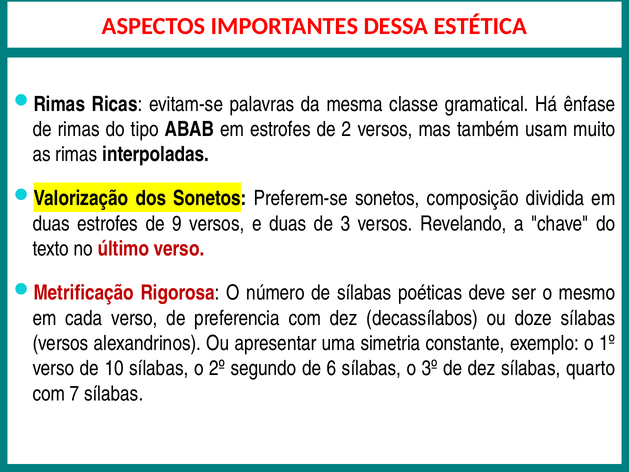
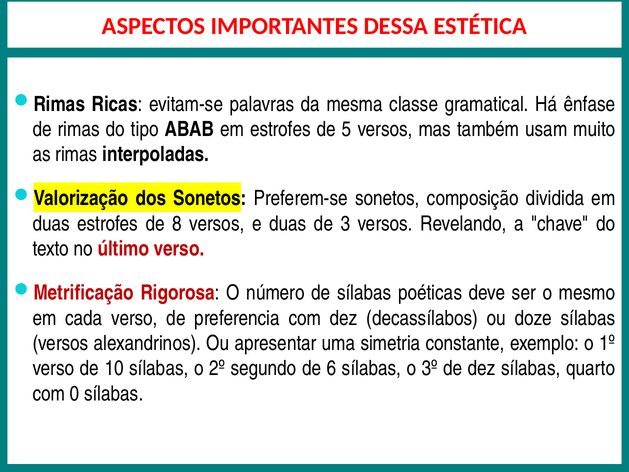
2: 2 -> 5
9: 9 -> 8
7: 7 -> 0
